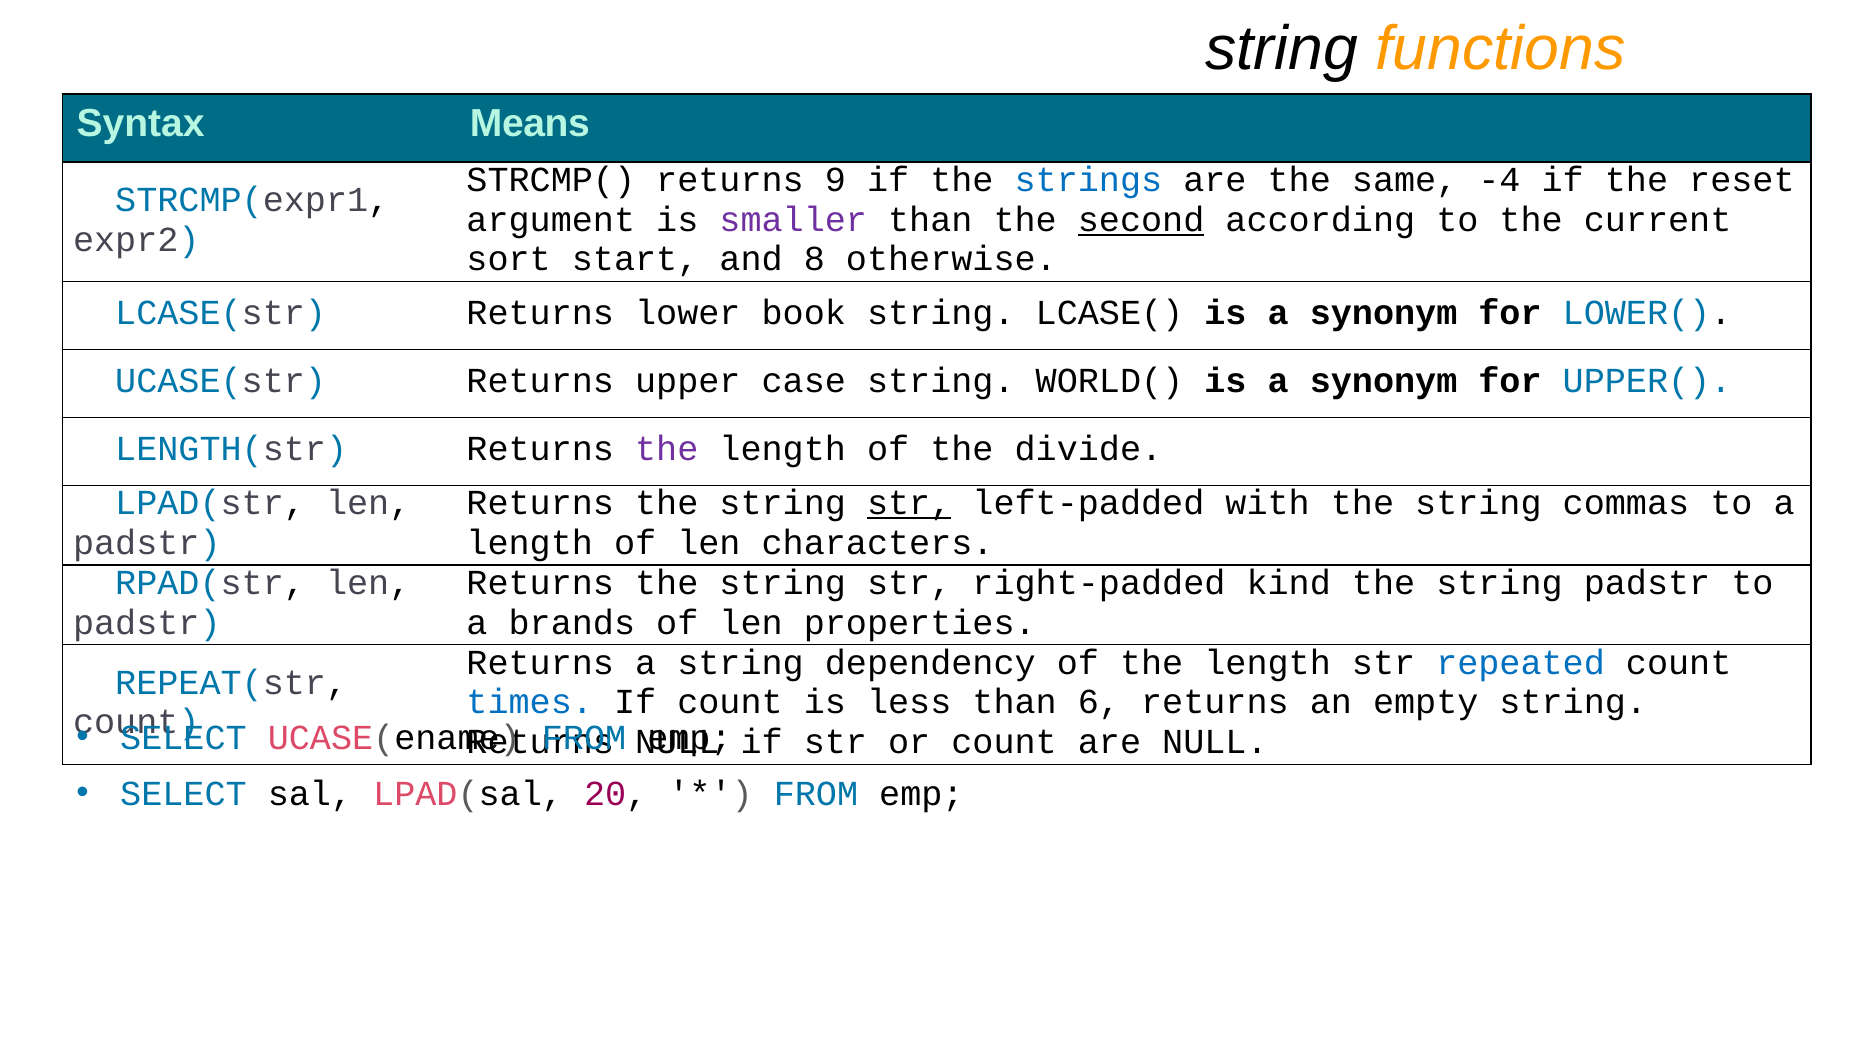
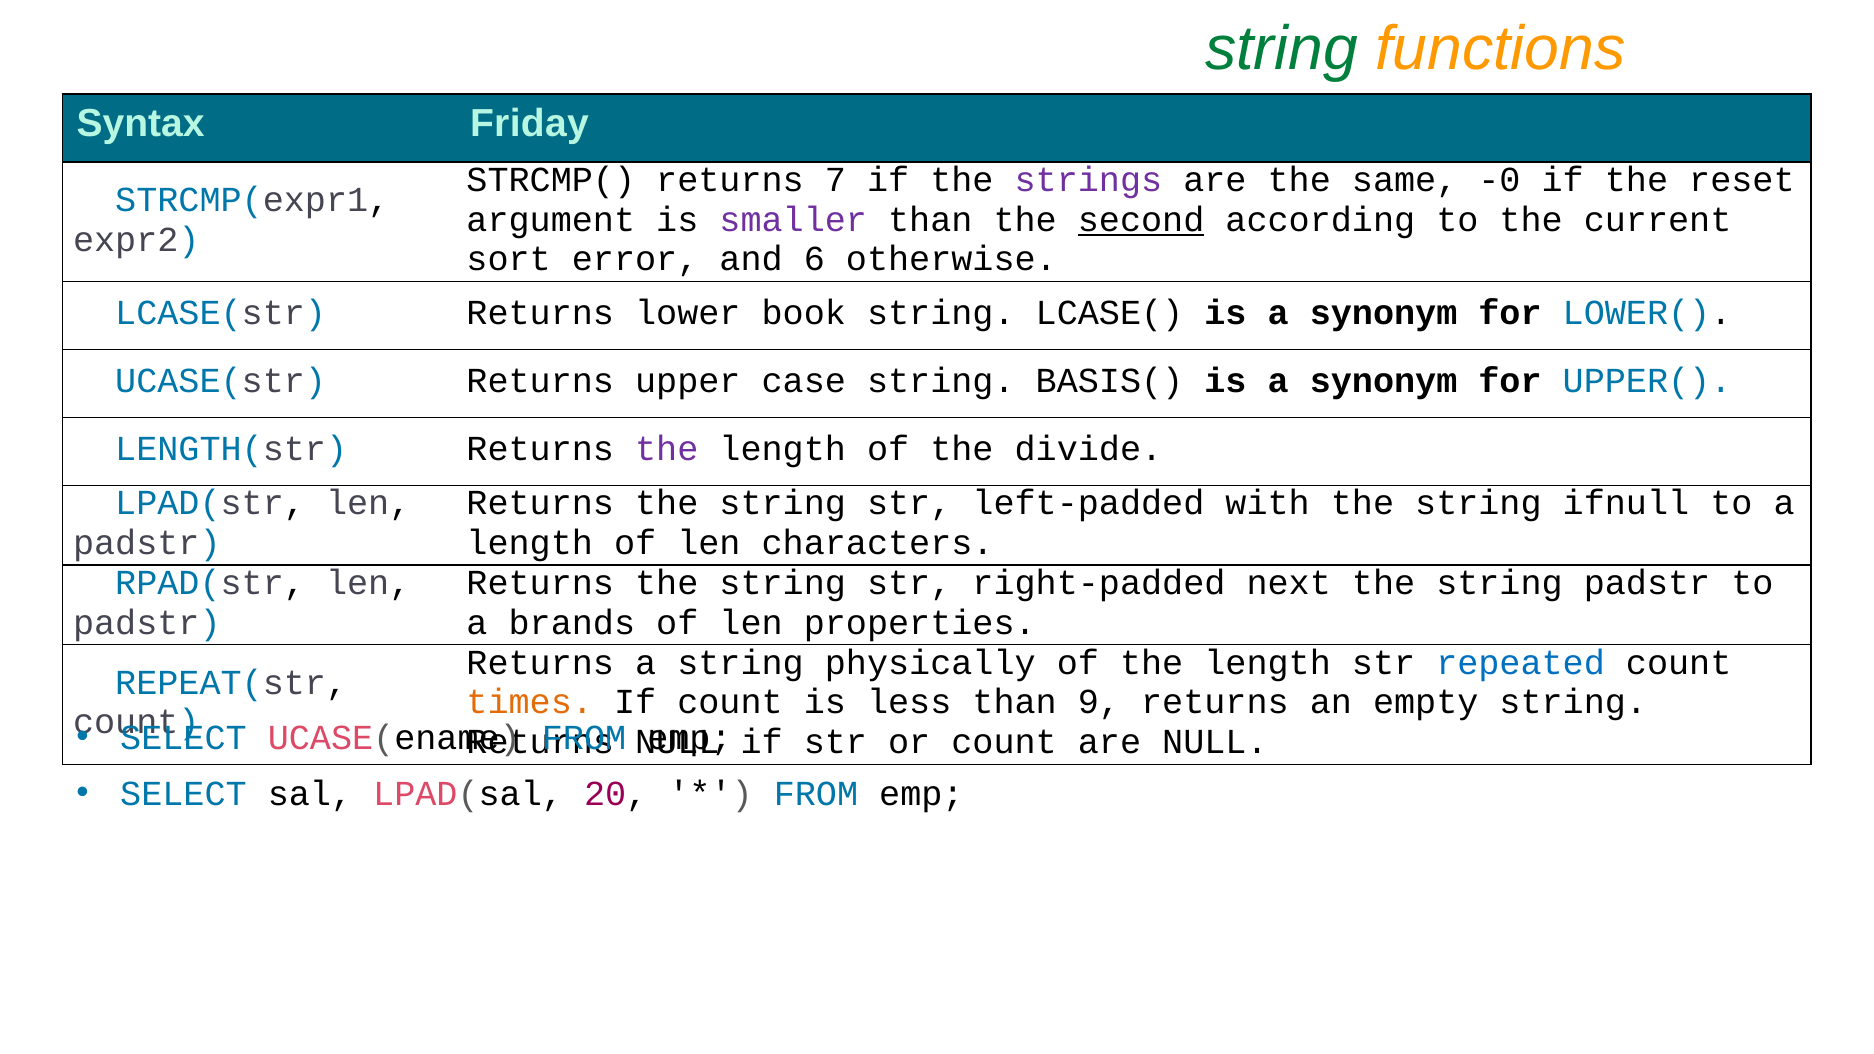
string at (1282, 49) colour: black -> green
Means: Means -> Friday
9: 9 -> 7
strings colour: blue -> purple
-4: -4 -> -0
start: start -> error
8: 8 -> 6
WORLD(: WORLD( -> BASIS(
str at (909, 503) underline: present -> none
commas: commas -> ifnull
kind: kind -> next
dependency: dependency -> physically
times colour: blue -> orange
6: 6 -> 9
